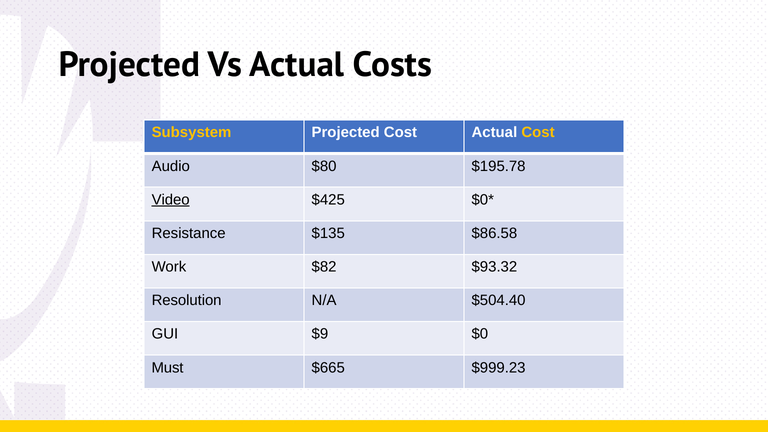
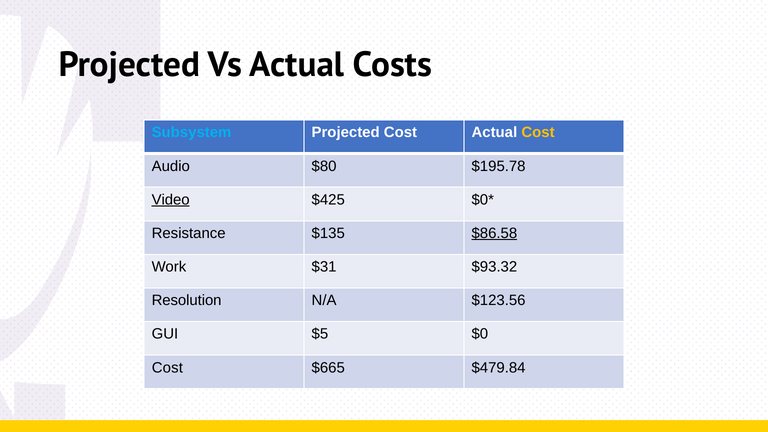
Subsystem colour: yellow -> light blue
$86.58 underline: none -> present
$82: $82 -> $31
$504.40: $504.40 -> $123.56
$9: $9 -> $5
Must at (168, 368): Must -> Cost
$999.23: $999.23 -> $479.84
